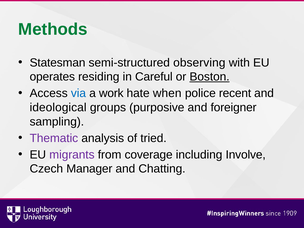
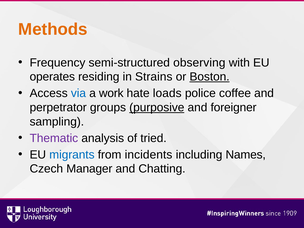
Methods colour: green -> orange
Statesman: Statesman -> Frequency
Careful: Careful -> Strains
when: when -> loads
recent: recent -> coffee
ideological: ideological -> perpetrator
purposive underline: none -> present
migrants colour: purple -> blue
coverage: coverage -> incidents
Involve: Involve -> Names
